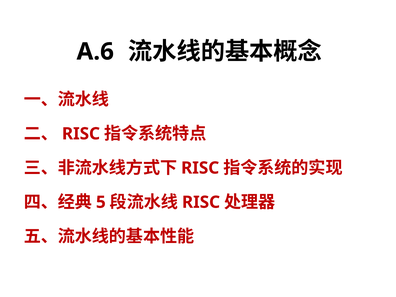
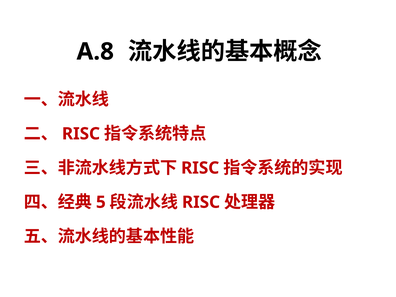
A.6: A.6 -> A.8
